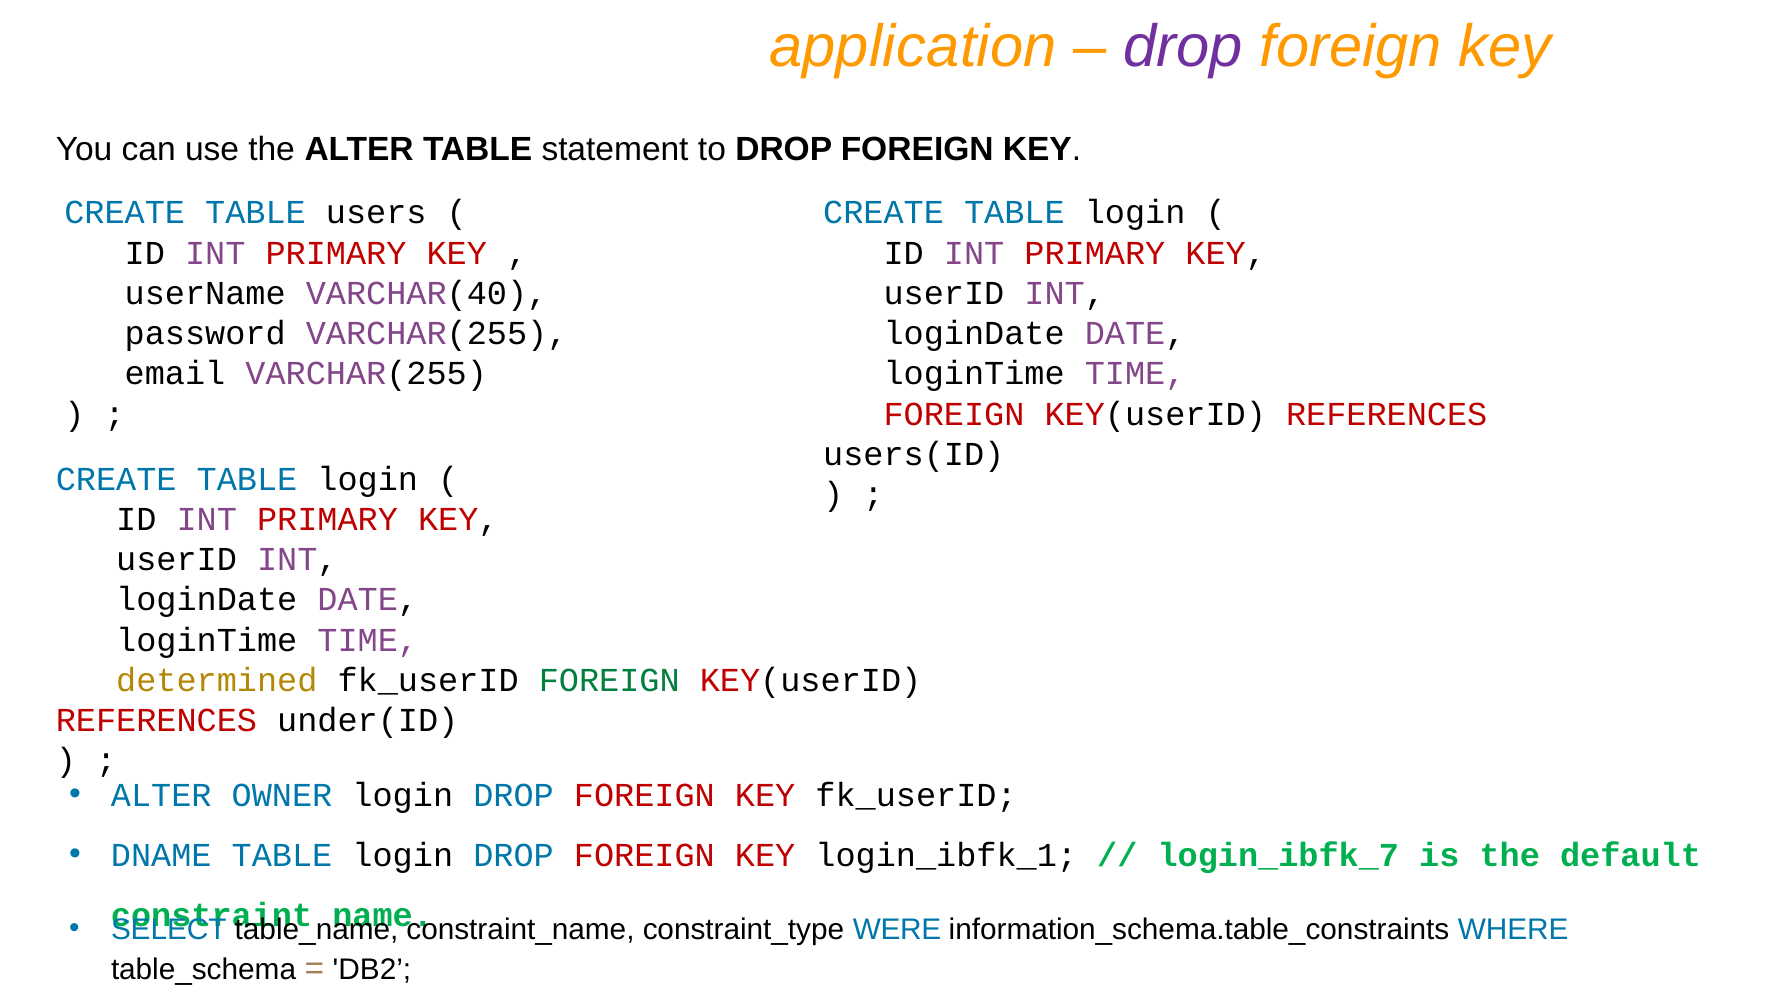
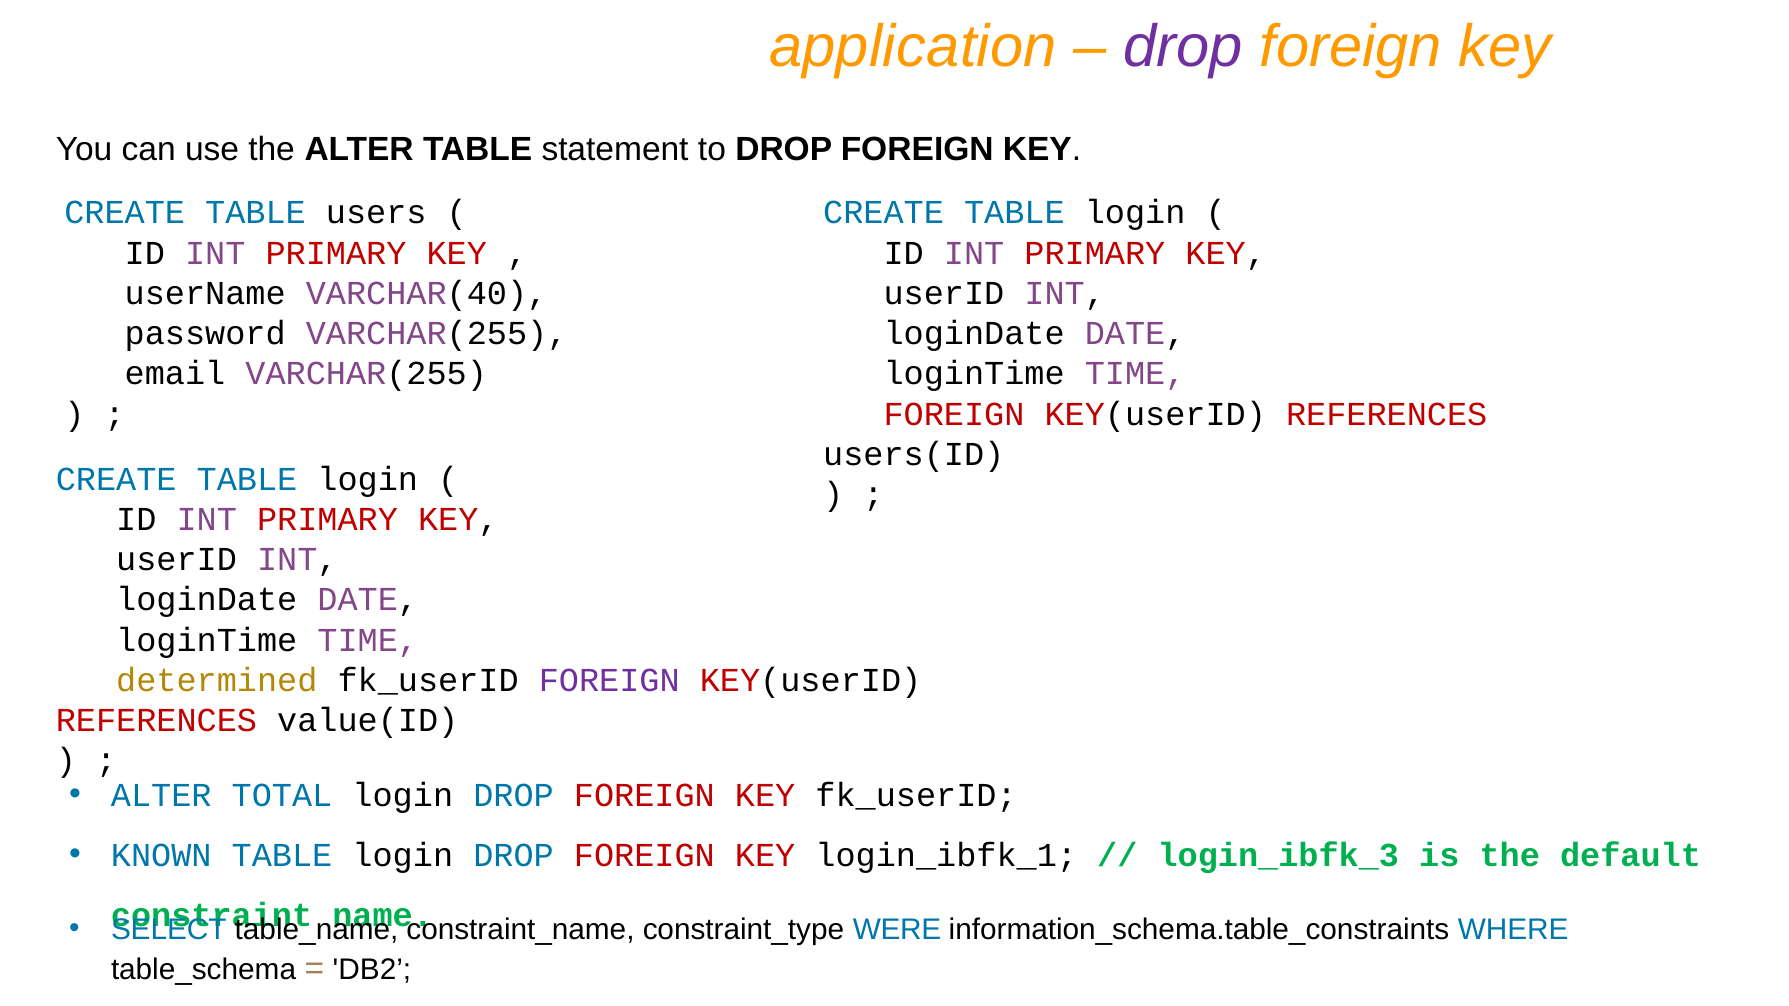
FOREIGN at (609, 681) colour: green -> purple
under(ID: under(ID -> value(ID
OWNER: OWNER -> TOTAL
DNAME: DNAME -> KNOWN
login_ibfk_7: login_ibfk_7 -> login_ibfk_3
